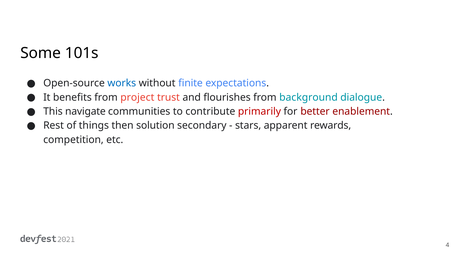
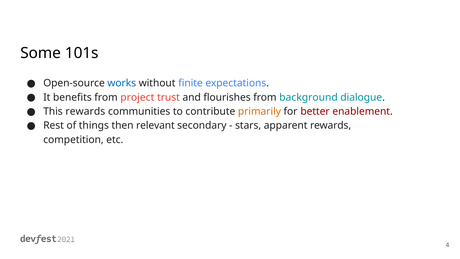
This navigate: navigate -> rewards
primarily colour: red -> orange
solution: solution -> relevant
